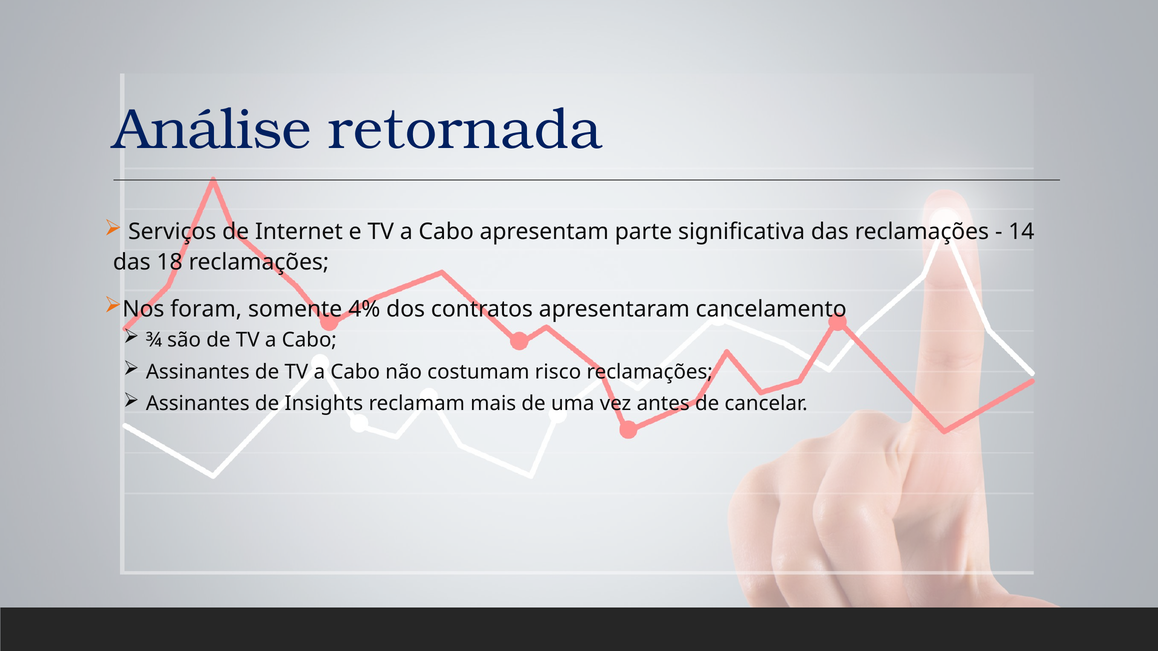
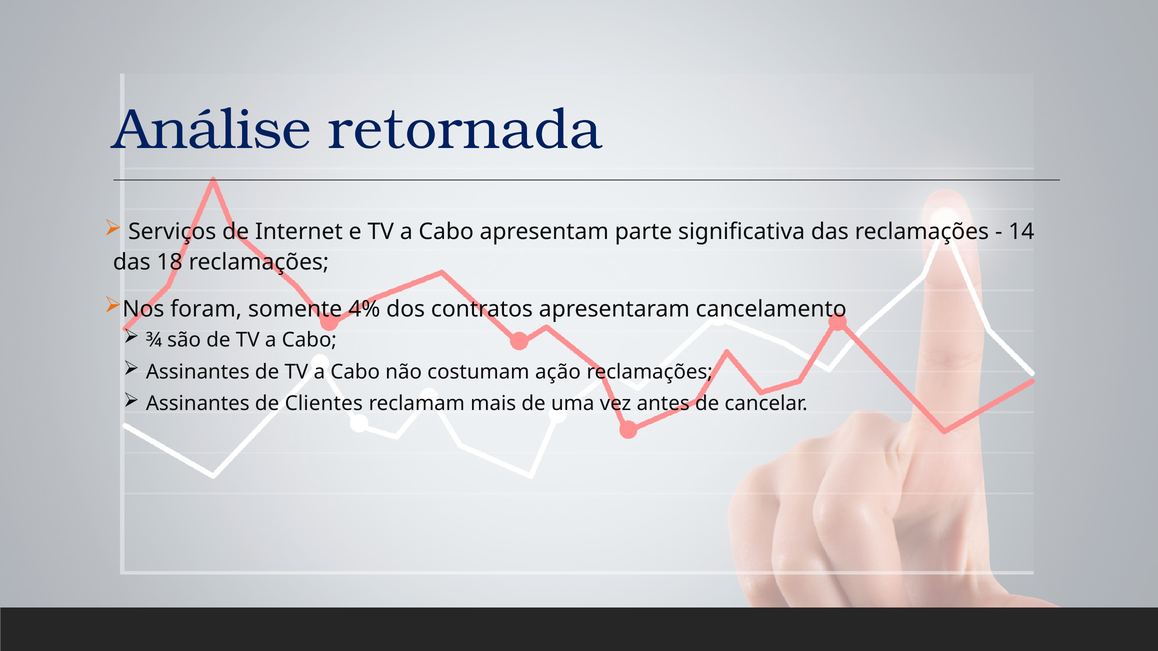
risco: risco -> ação
Insights: Insights -> Clientes
